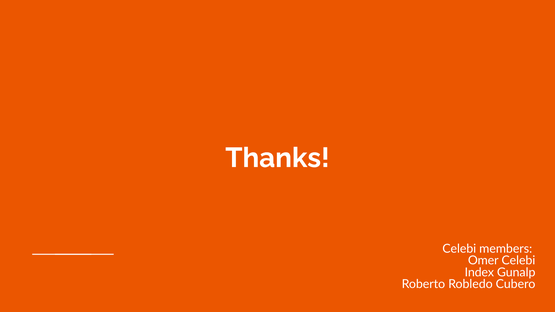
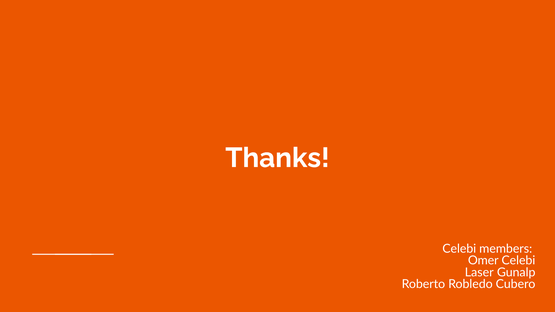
Index: Index -> Laser
